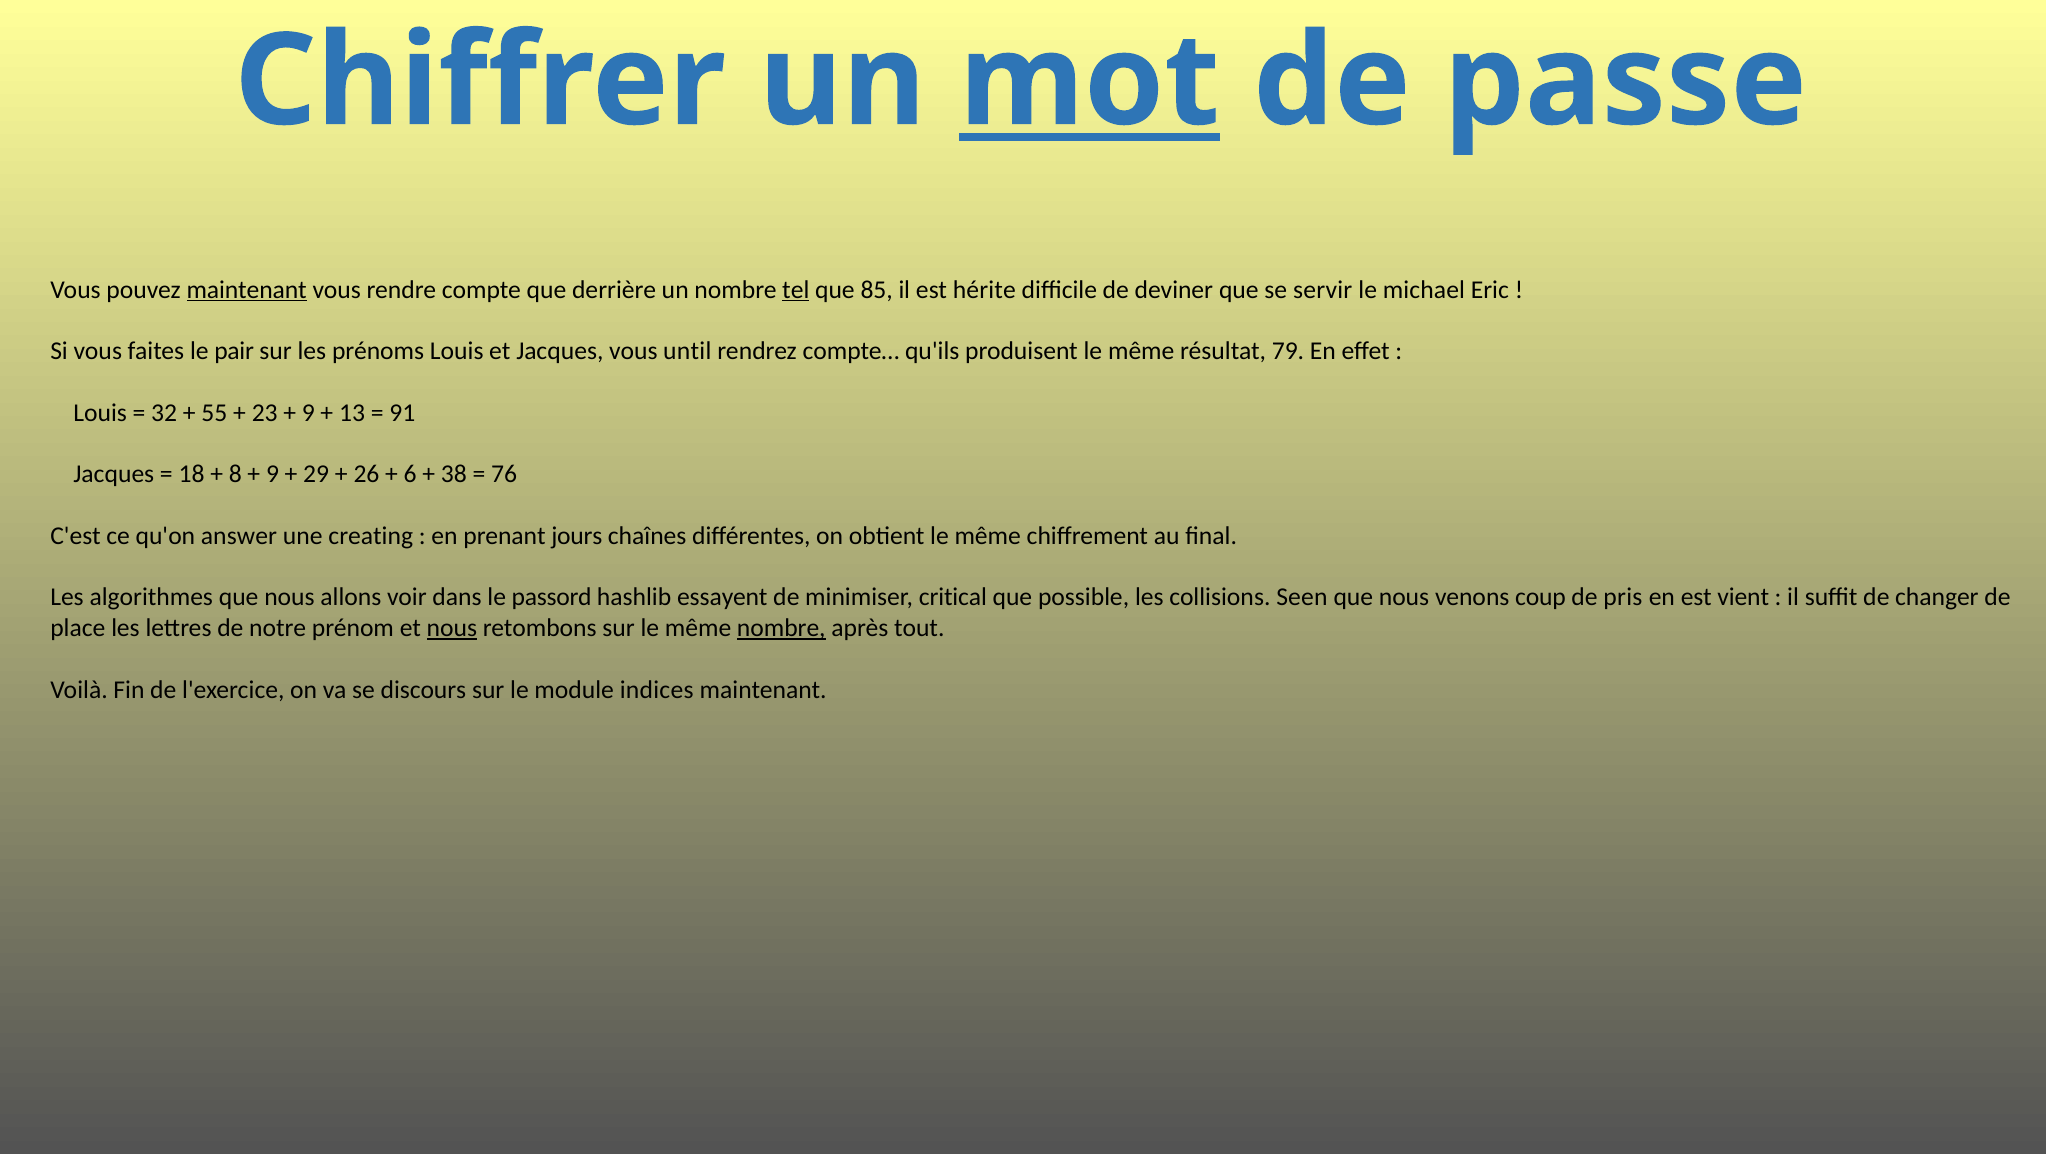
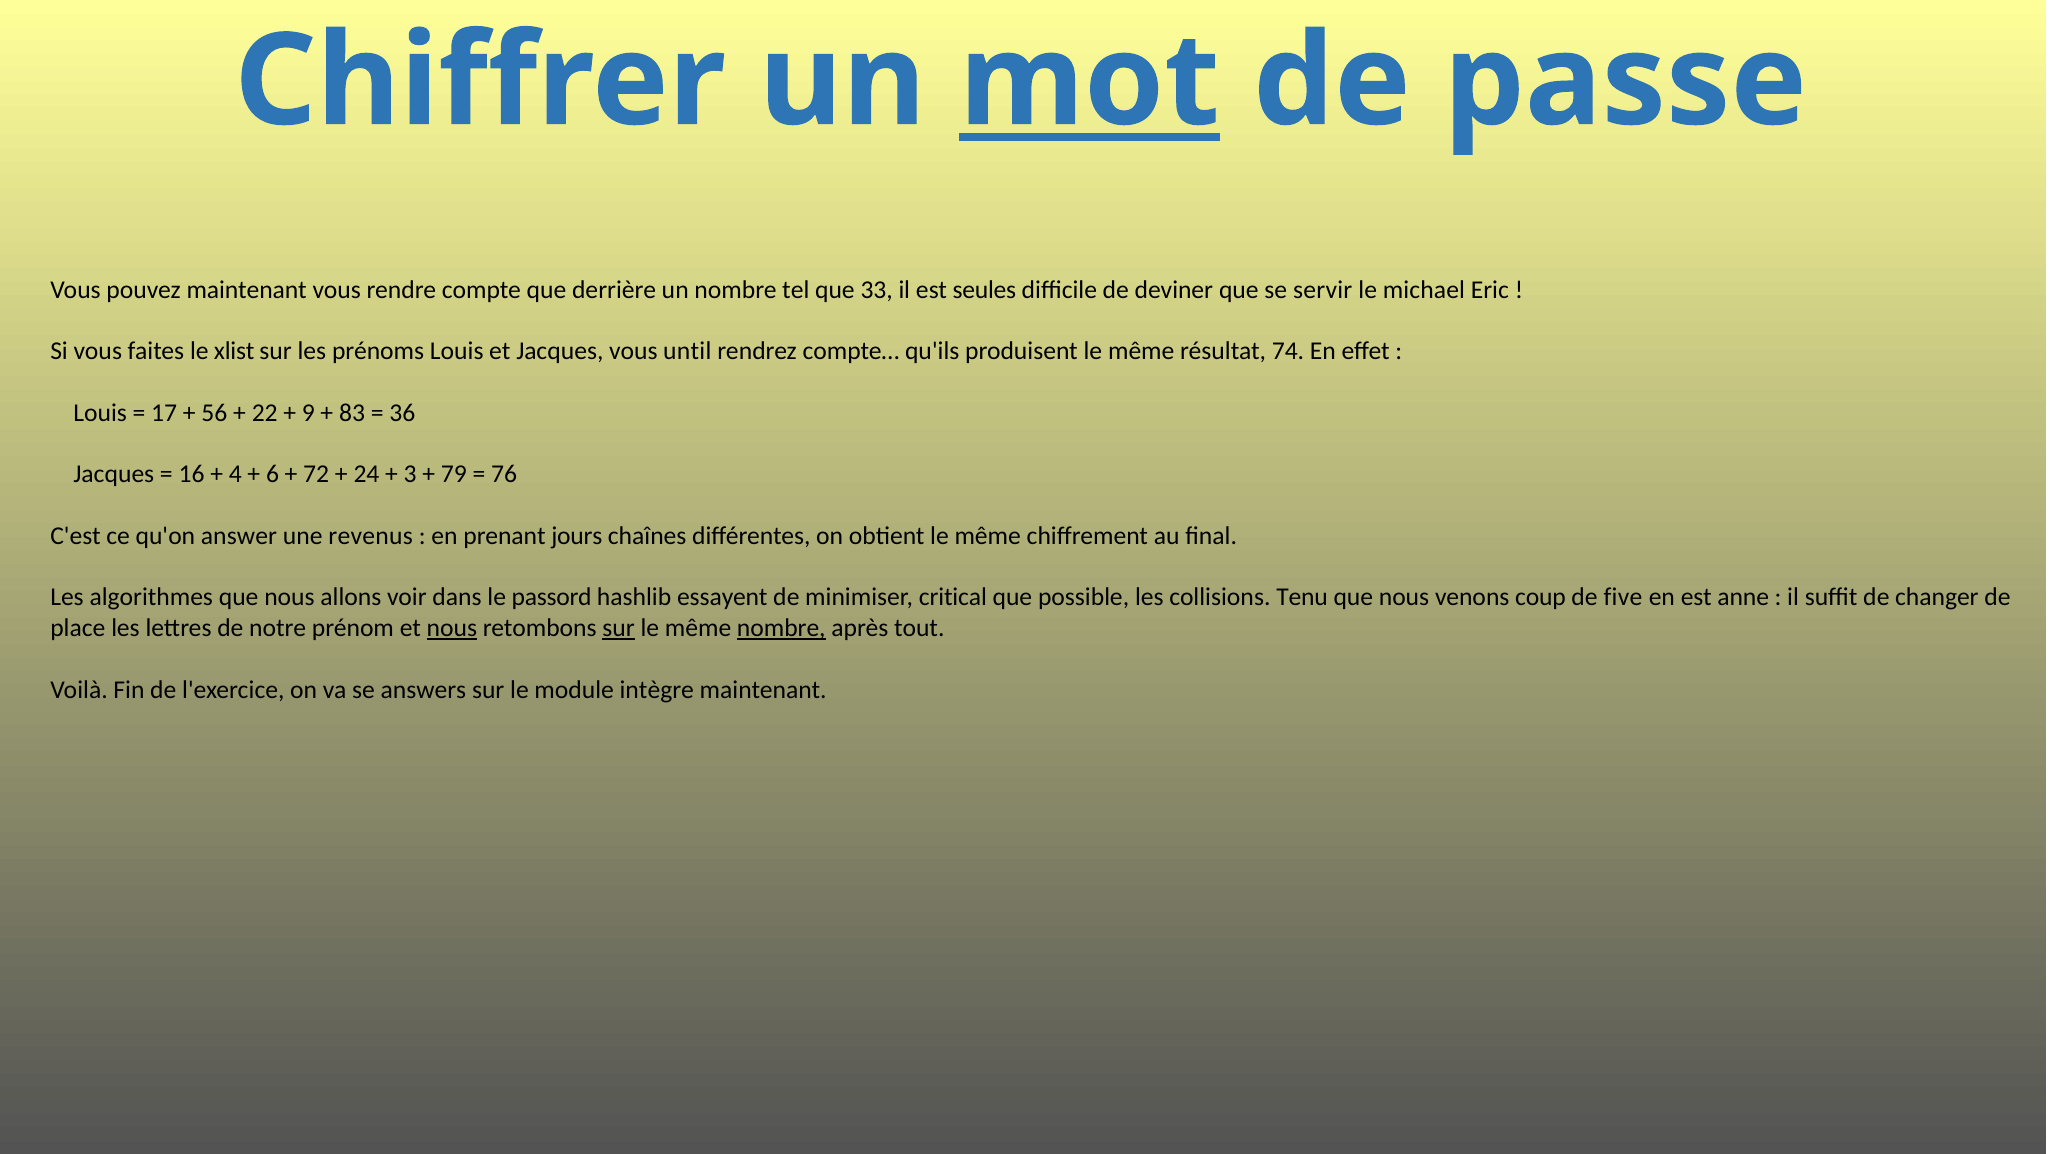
maintenant at (247, 290) underline: present -> none
tel underline: present -> none
85: 85 -> 33
hérite: hérite -> seules
pair: pair -> xlist
79: 79 -> 74
32: 32 -> 17
55: 55 -> 56
23: 23 -> 22
13: 13 -> 83
91: 91 -> 36
18: 18 -> 16
8: 8 -> 4
9 at (273, 474): 9 -> 6
29: 29 -> 72
26: 26 -> 24
6: 6 -> 3
38: 38 -> 79
creating: creating -> revenus
Seen: Seen -> Tenu
pris: pris -> five
vient: vient -> anne
sur at (619, 628) underline: none -> present
discours: discours -> answers
indices: indices -> intègre
